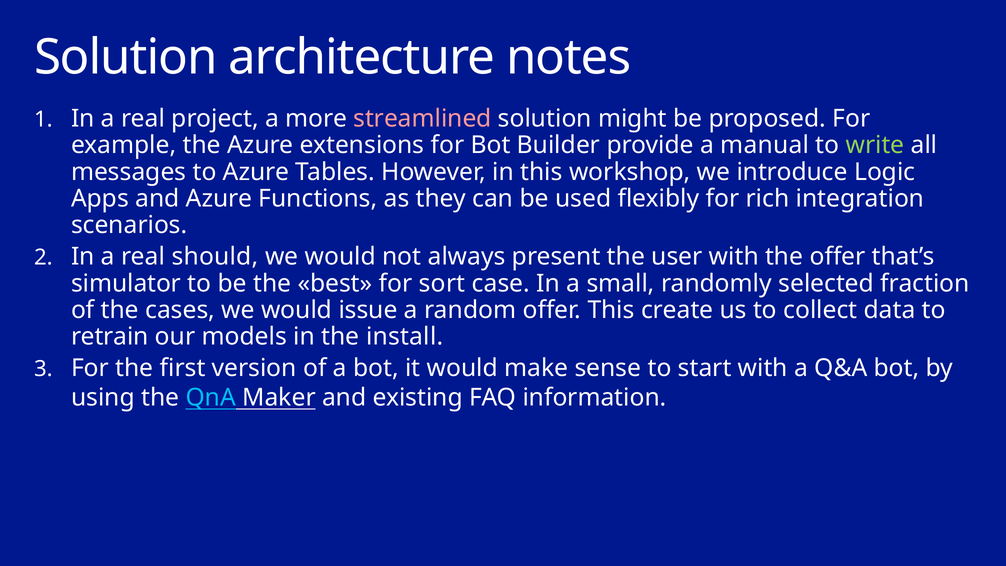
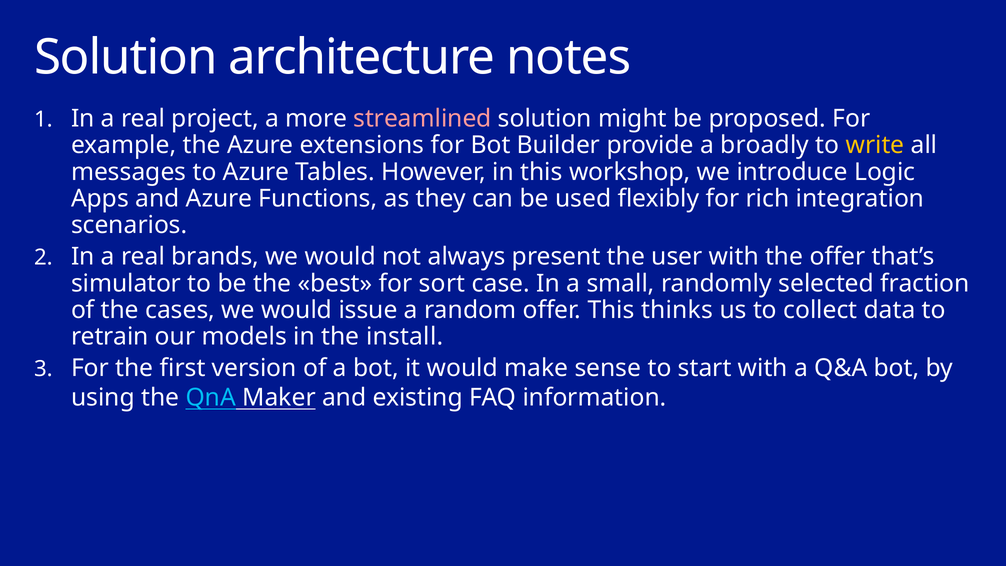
manual: manual -> broadly
write colour: light green -> yellow
should: should -> brands
create: create -> thinks
